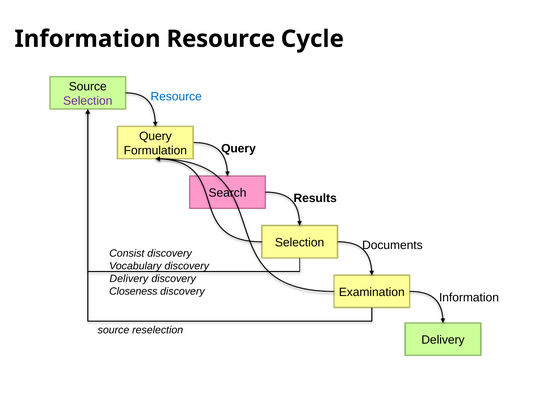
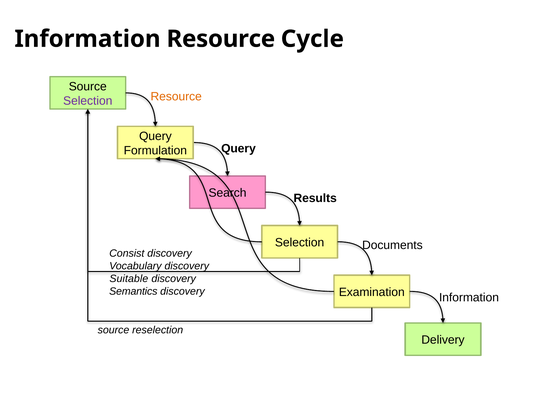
Resource at (176, 96) colour: blue -> orange
Delivery at (129, 278): Delivery -> Suitable
Closeness: Closeness -> Semantics
